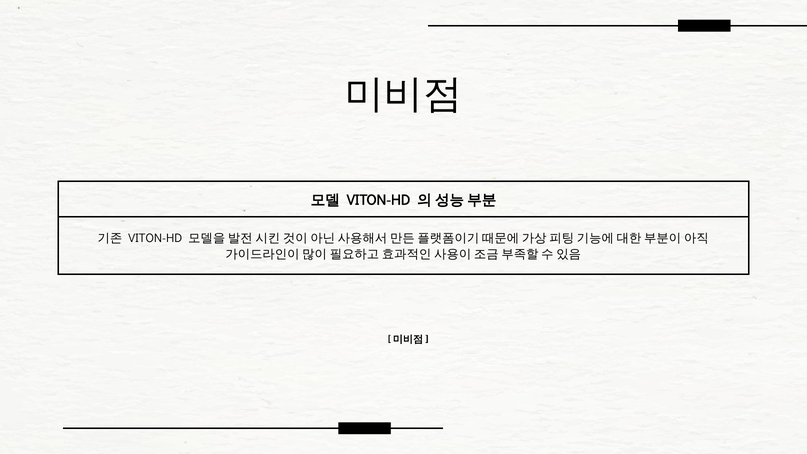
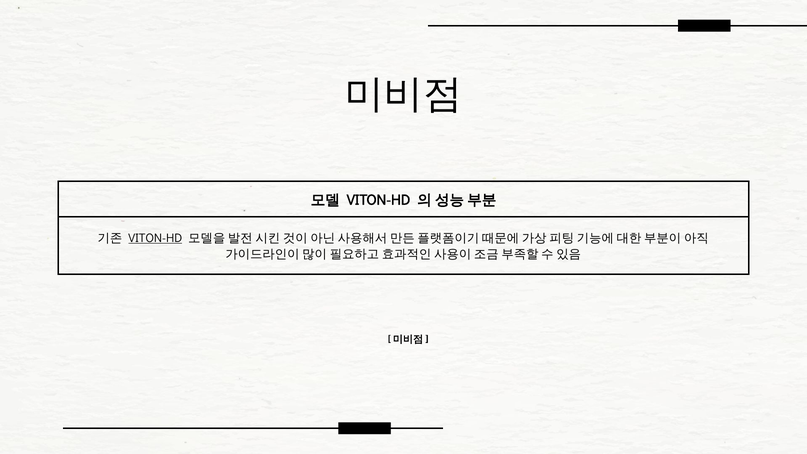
VITON-HD at (155, 238) underline: none -> present
